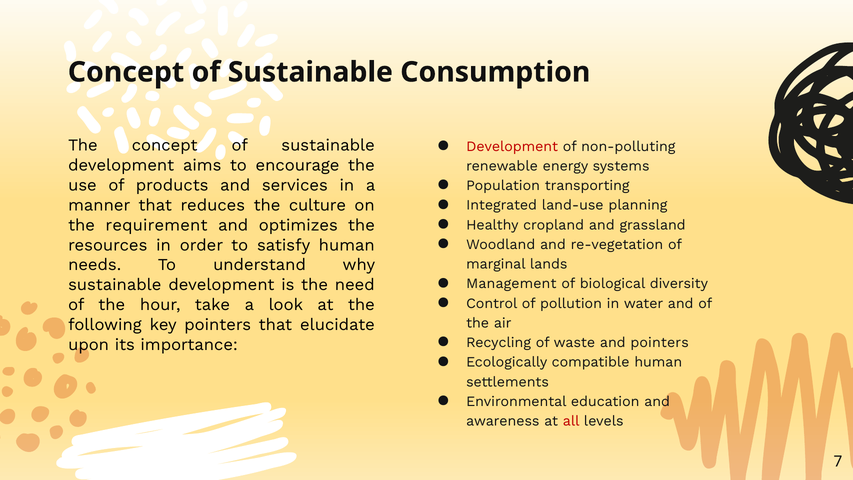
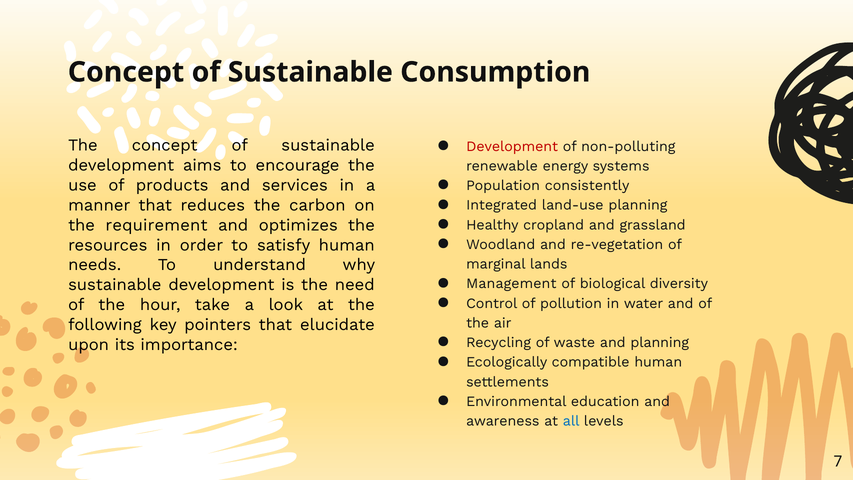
transporting: transporting -> consistently
culture: culture -> carbon
and pointers: pointers -> planning
all colour: red -> blue
